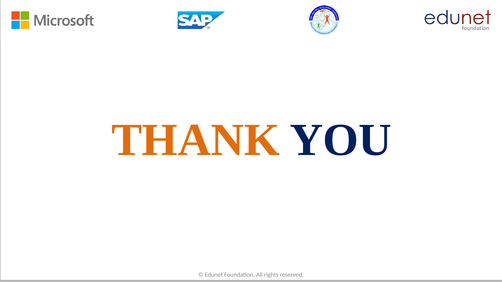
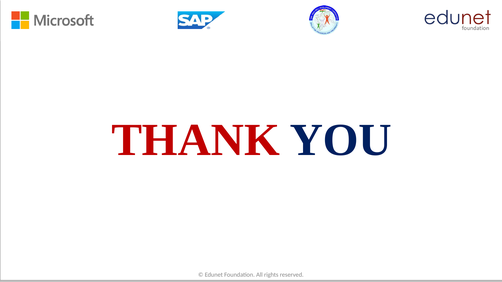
THANK colour: orange -> red
